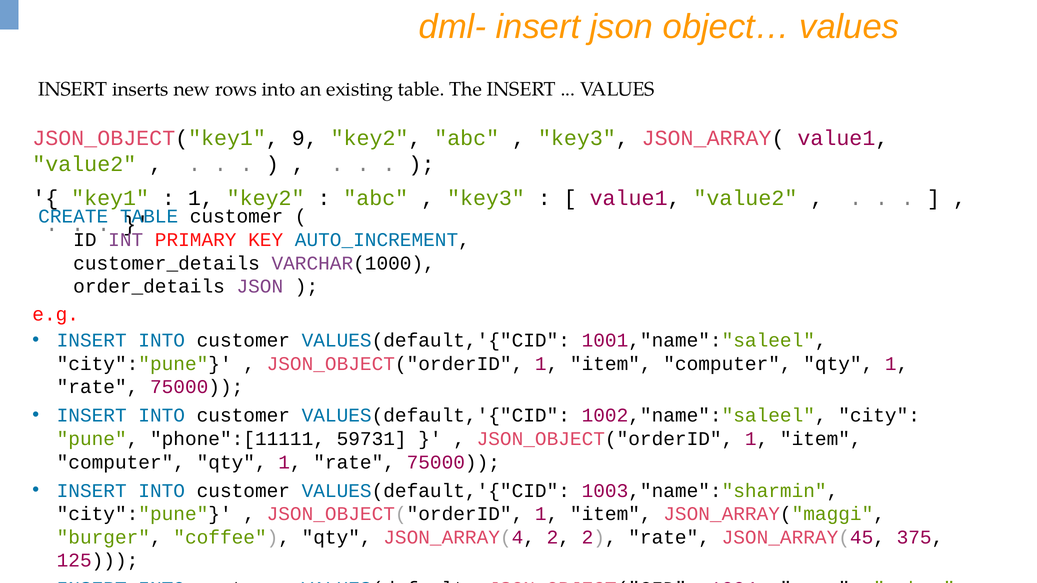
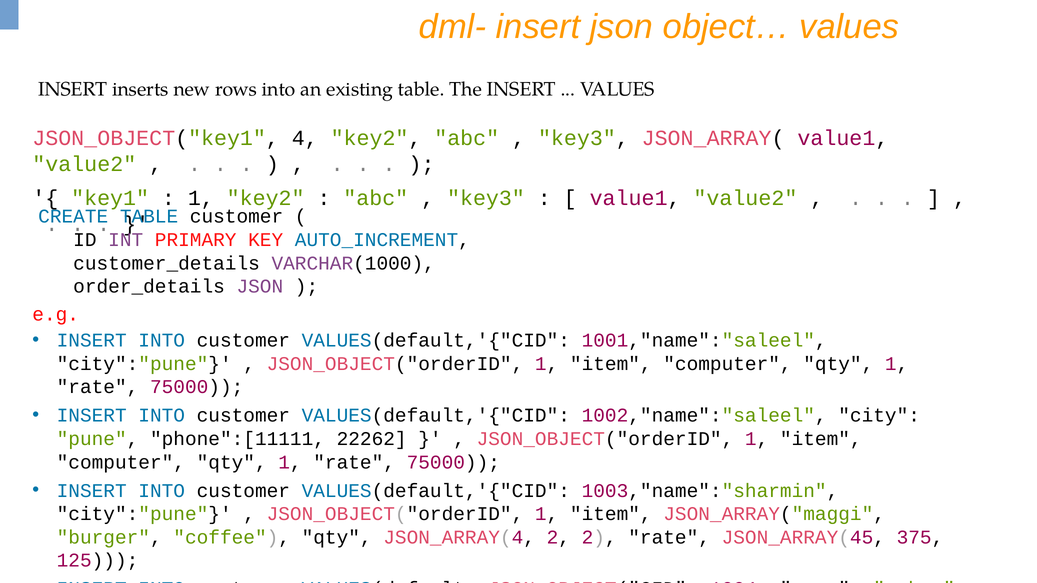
9: 9 -> 4
59731: 59731 -> 22262
